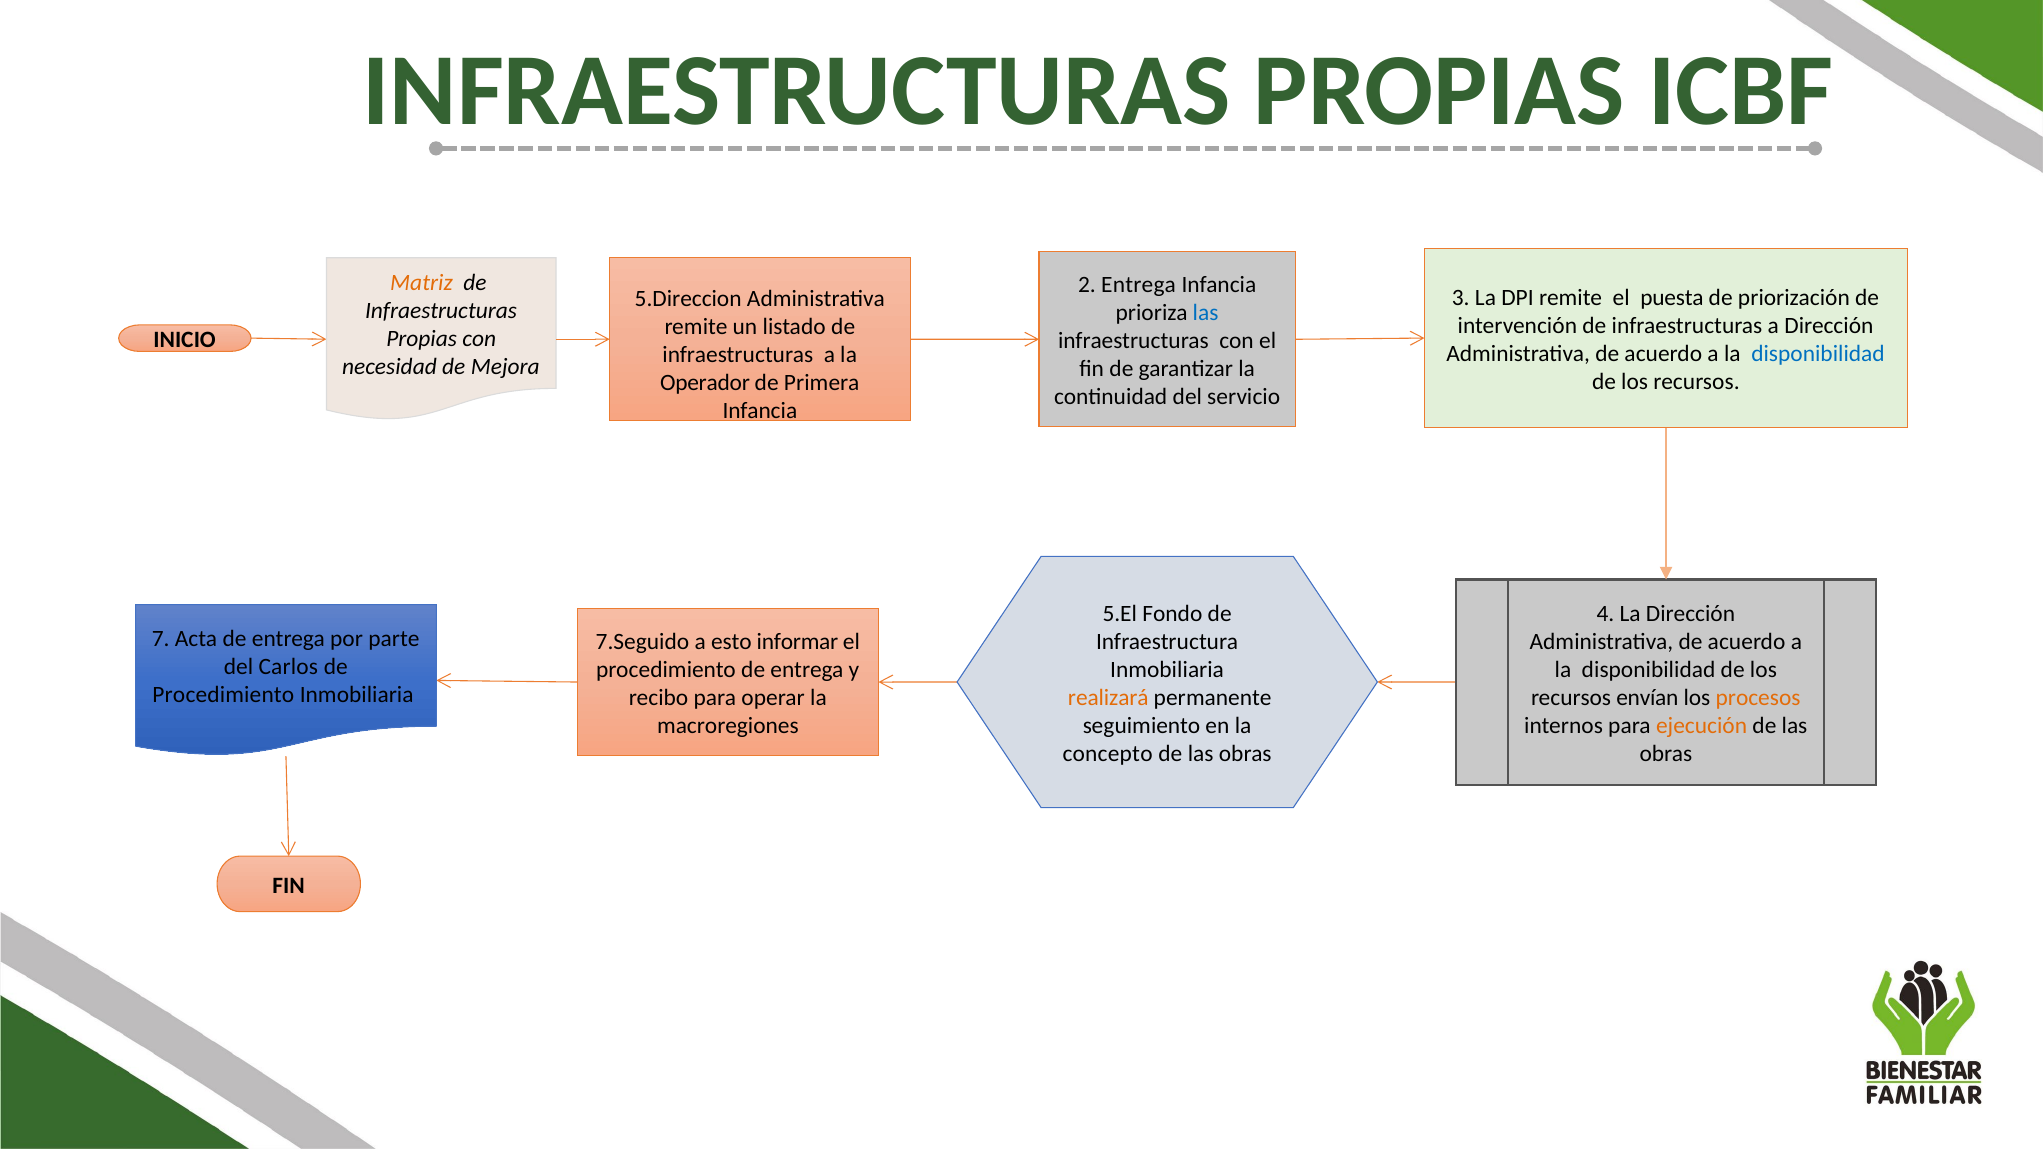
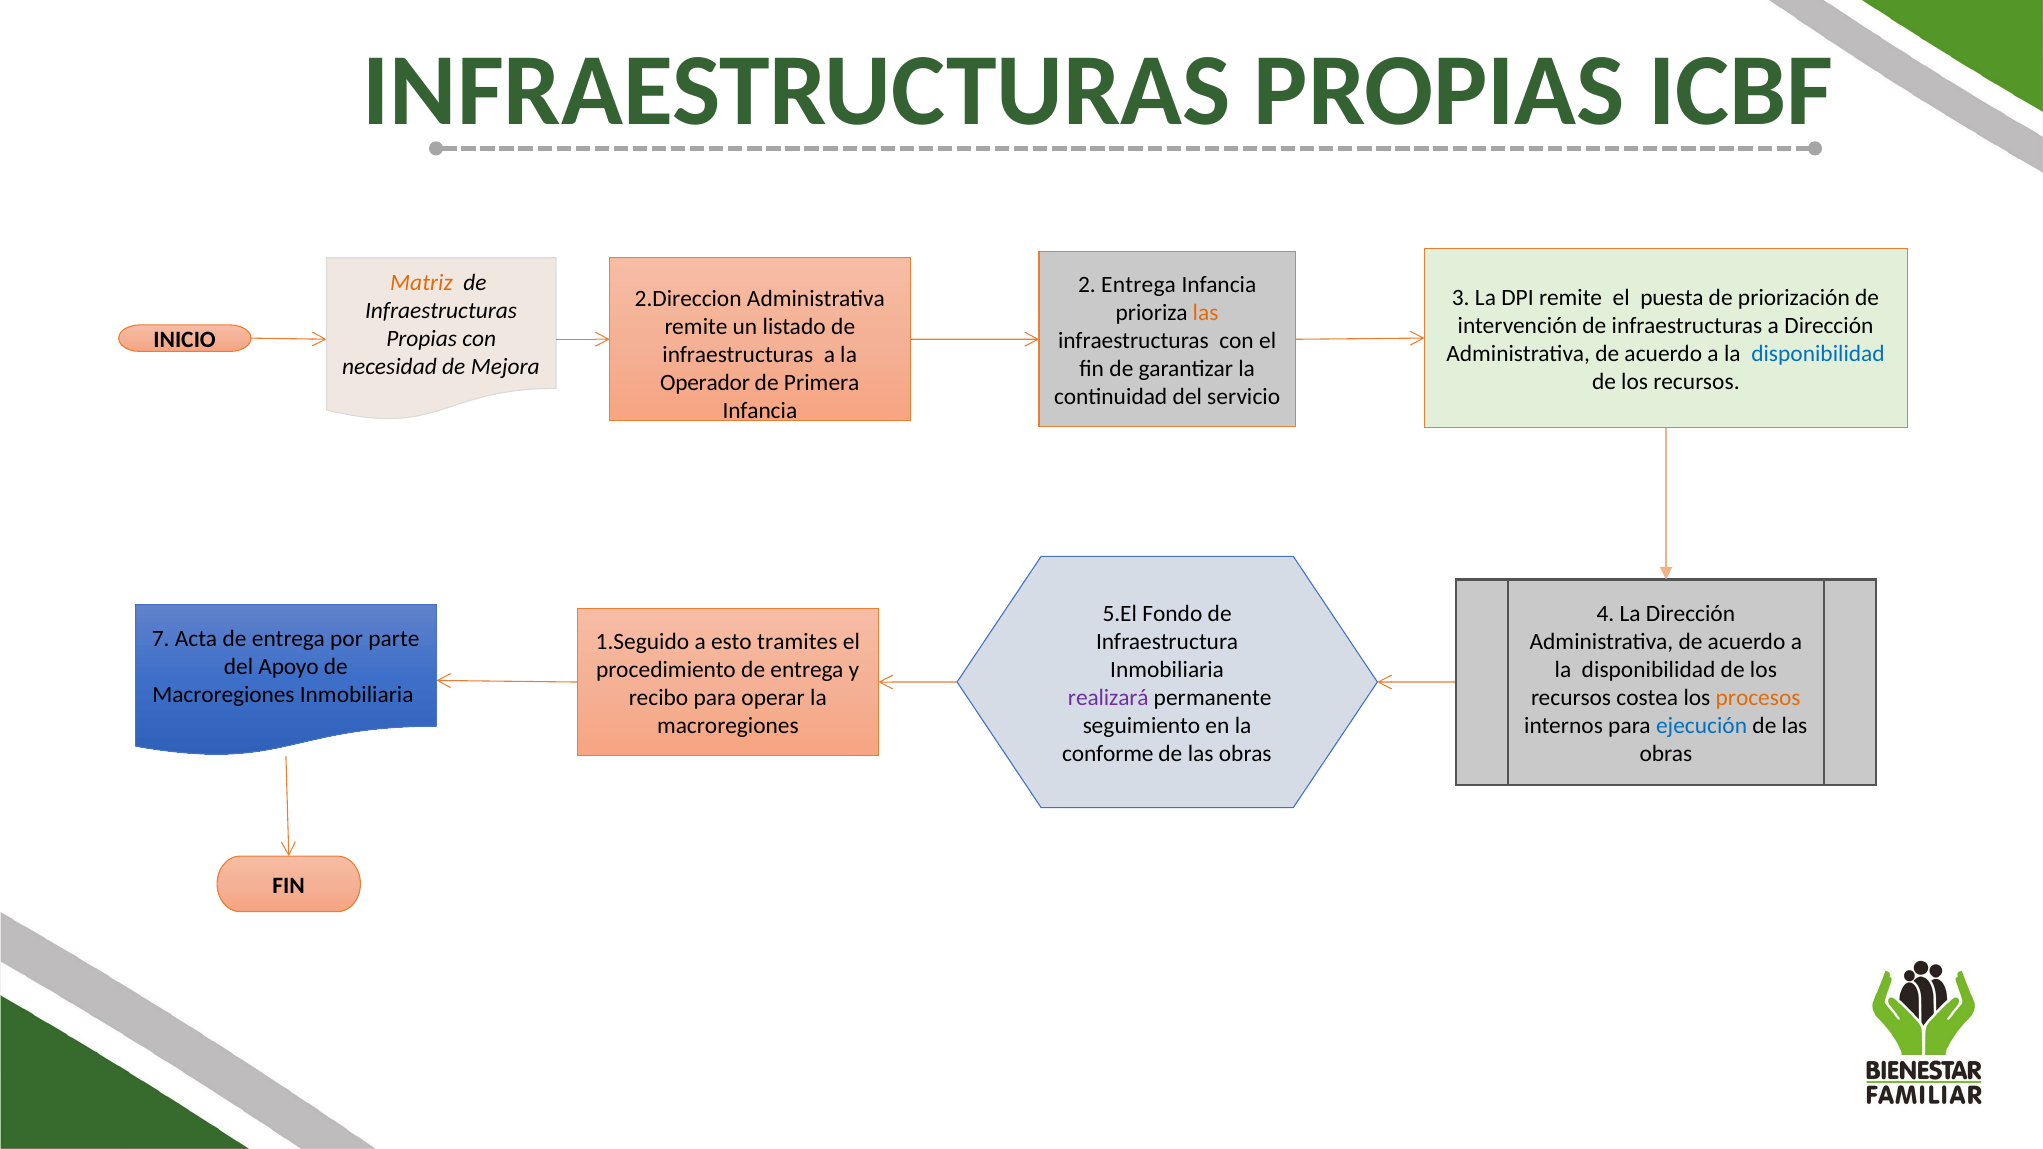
5.Direccion: 5.Direccion -> 2.Direccion
las at (1206, 313) colour: blue -> orange
7.Seguido: 7.Seguido -> 1.Seguido
informar: informar -> tramites
Carlos: Carlos -> Apoyo
Procedimiento at (223, 695): Procedimiento -> Macroregiones
realizará colour: orange -> purple
envían: envían -> costea
ejecución colour: orange -> blue
concepto: concepto -> conforme
